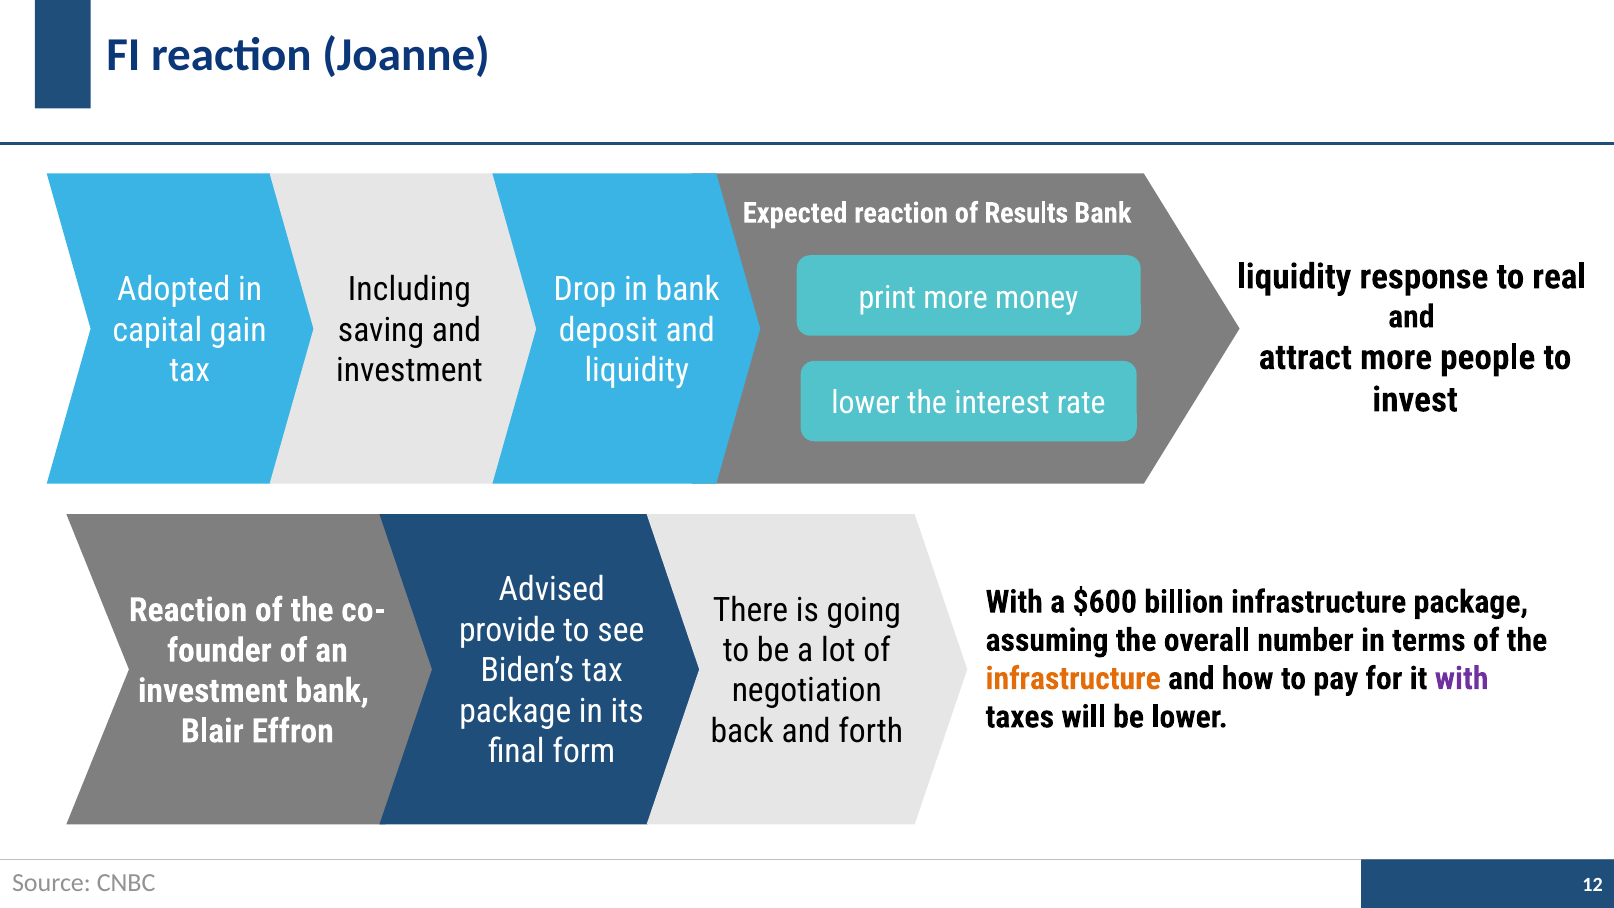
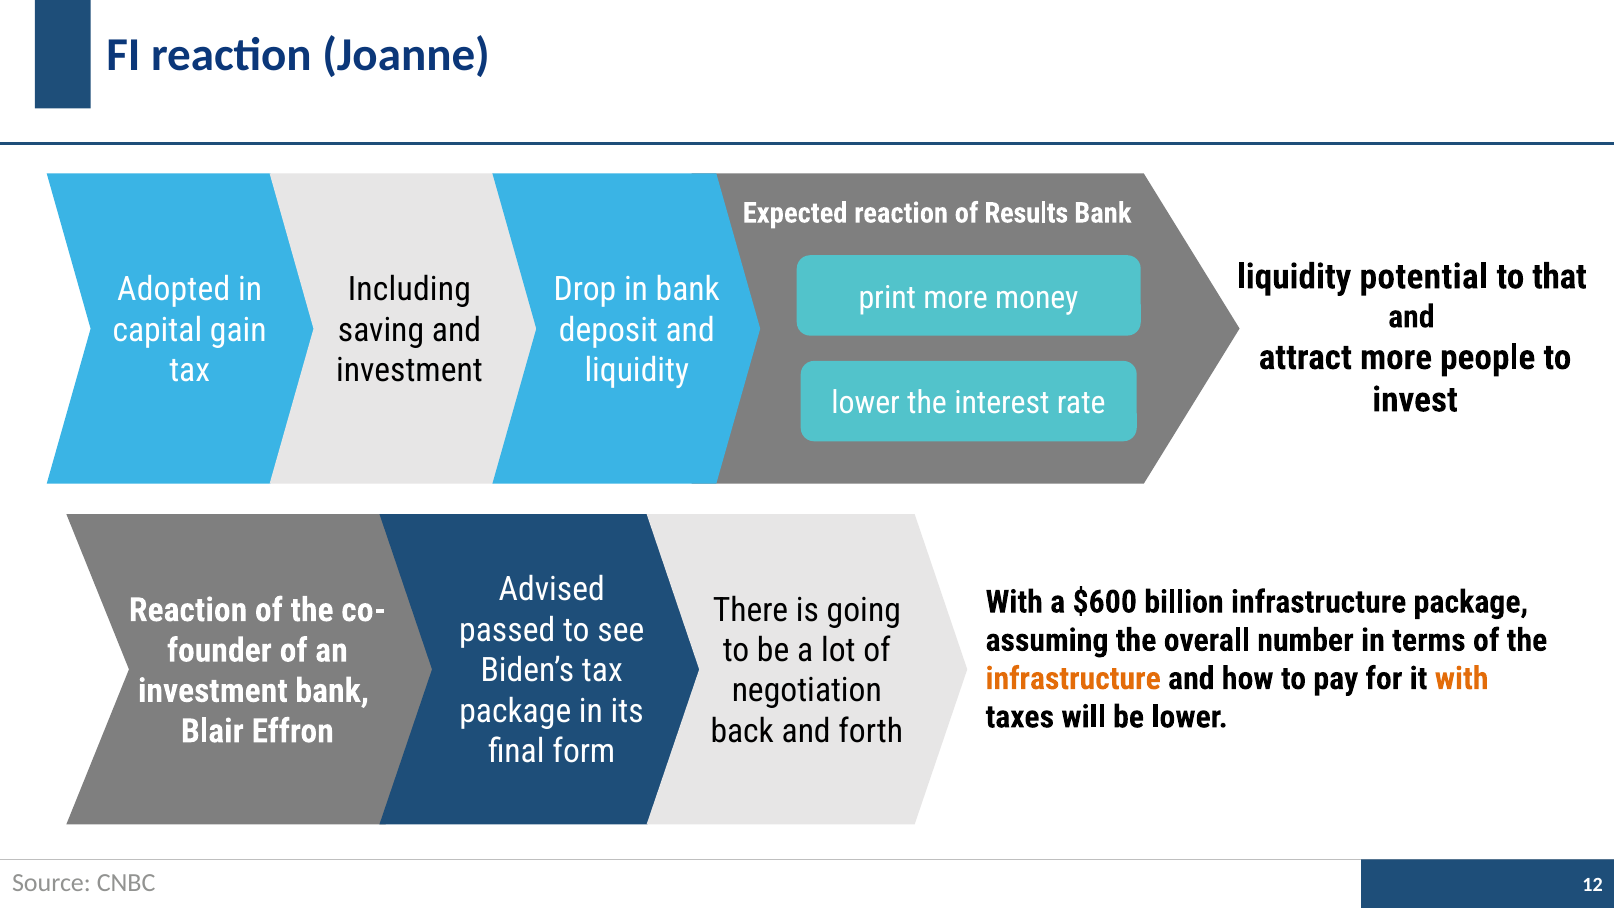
response: response -> potential
real: real -> that
provide: provide -> passed
with at (1462, 679) colour: purple -> orange
